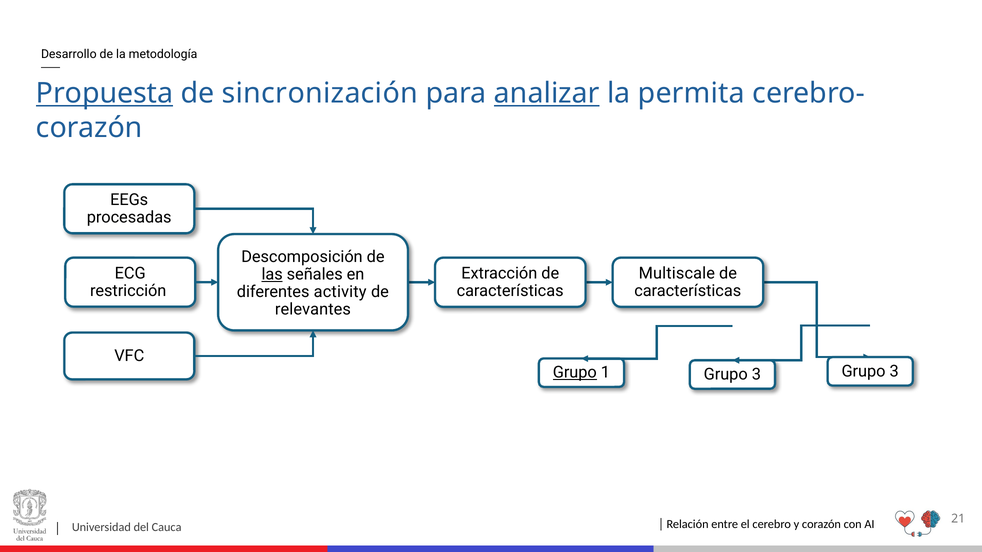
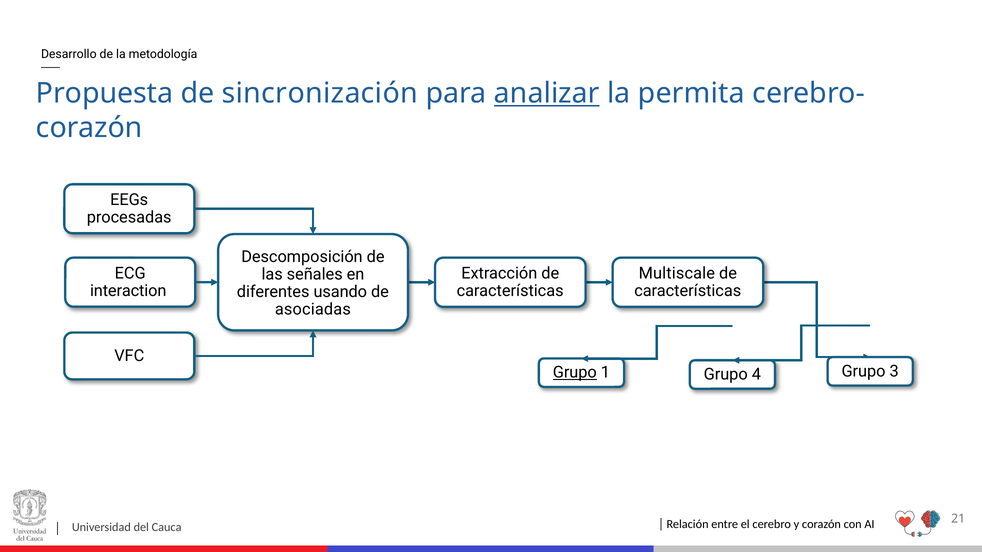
Propuesta underline: present -> none
las underline: present -> none
restricción: restricción -> interaction
activity: activity -> usando
relevantes: relevantes -> asociadas
1 Grupo 3: 3 -> 4
